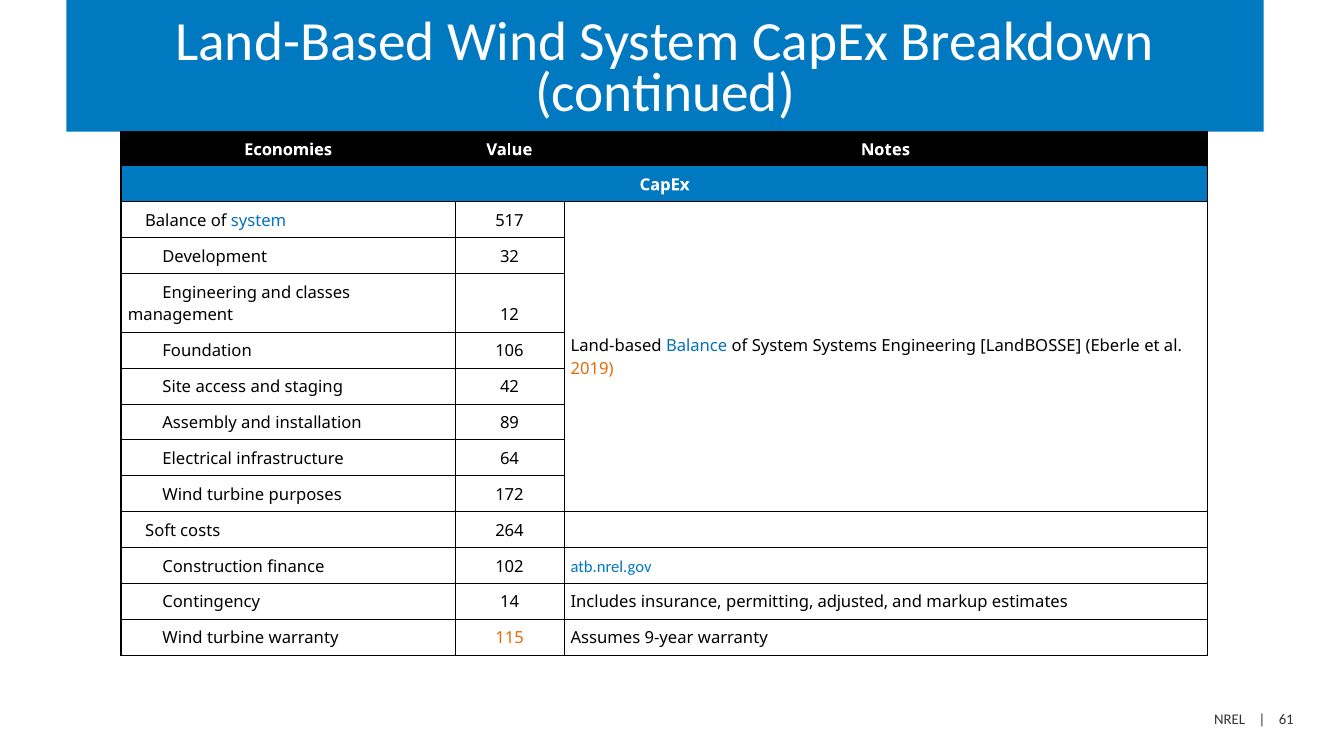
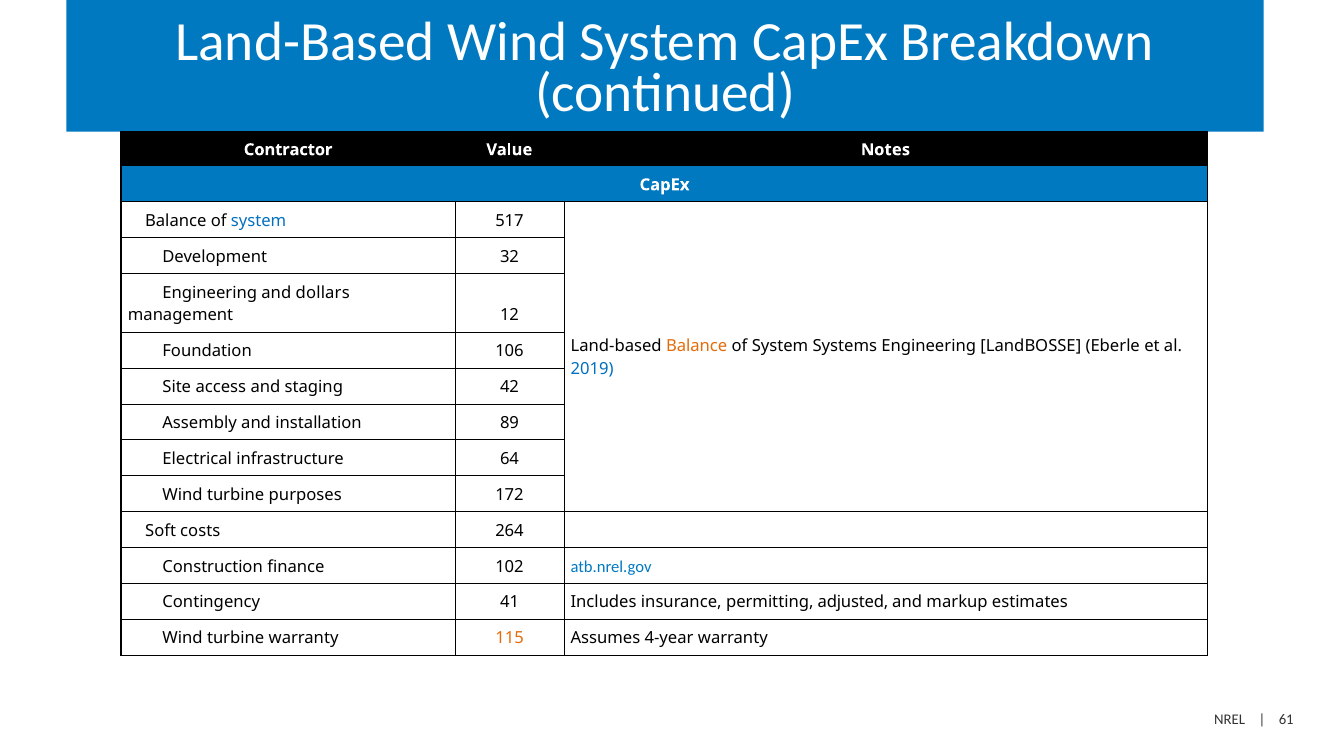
Economies: Economies -> Contractor
classes: classes -> dollars
Balance at (697, 347) colour: blue -> orange
2019 colour: orange -> blue
14: 14 -> 41
9-year: 9-year -> 4-year
